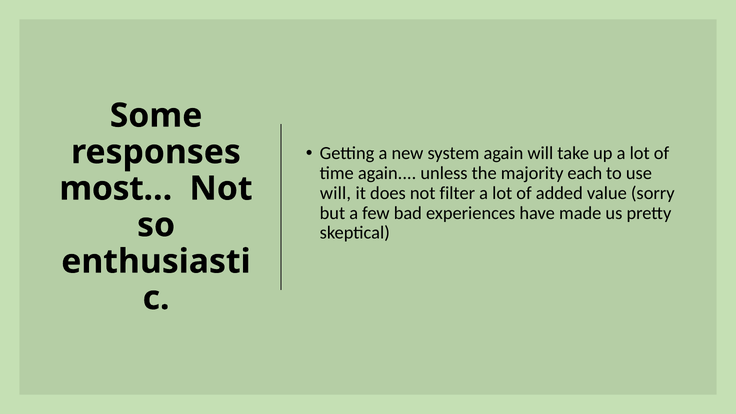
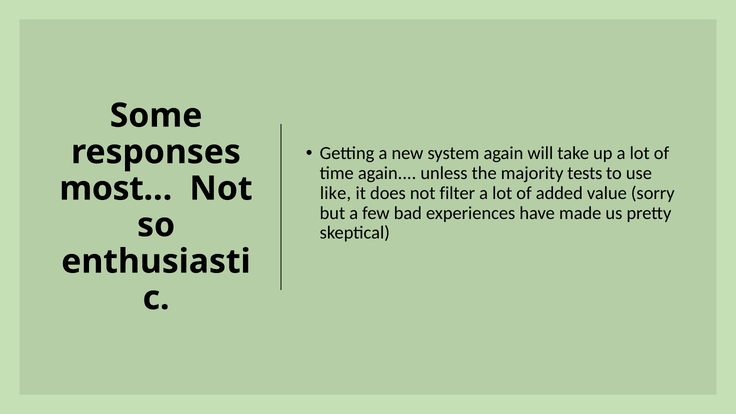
each: each -> tests
will at (336, 193): will -> like
